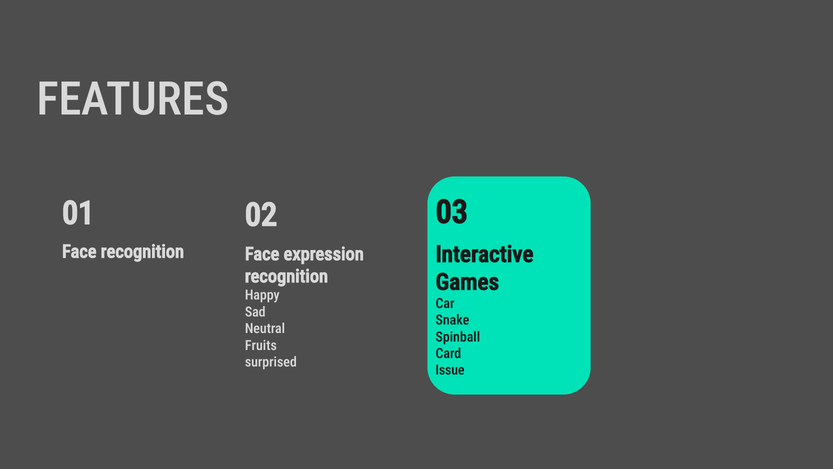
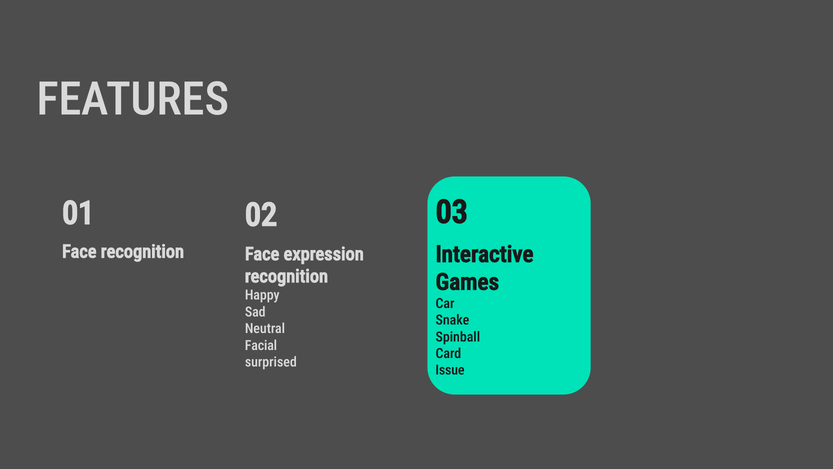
Fruits: Fruits -> Facial
